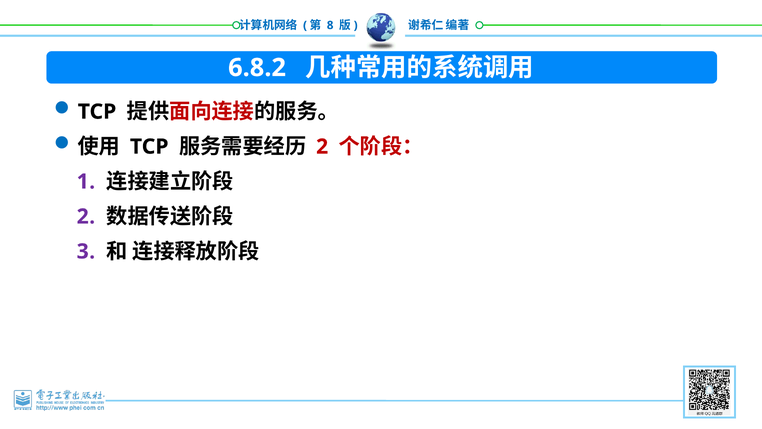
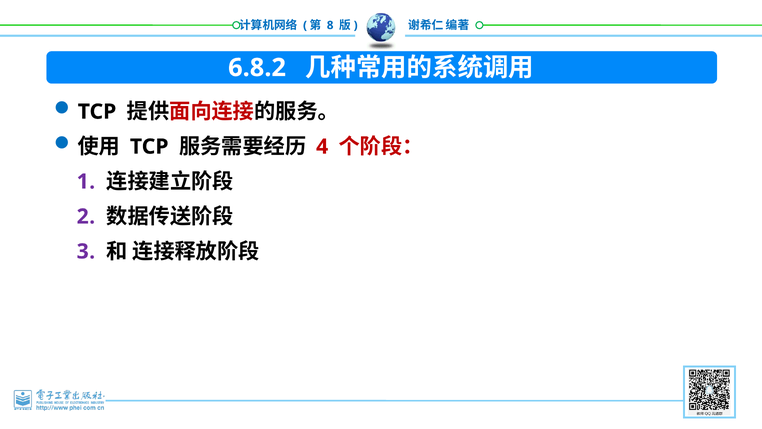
2 at (322, 147): 2 -> 4
